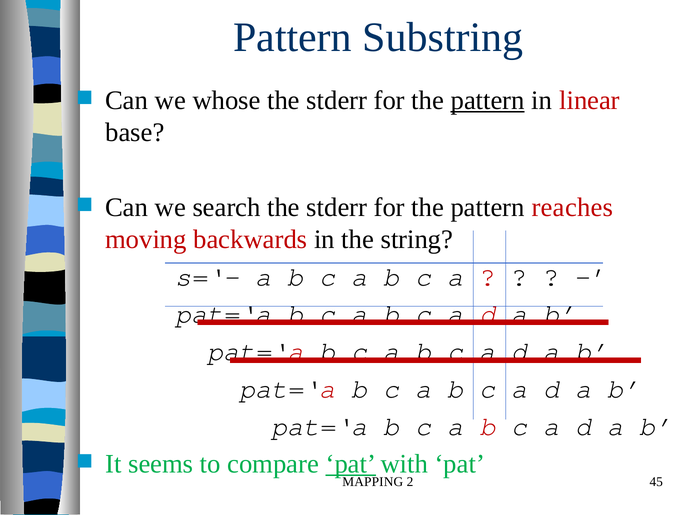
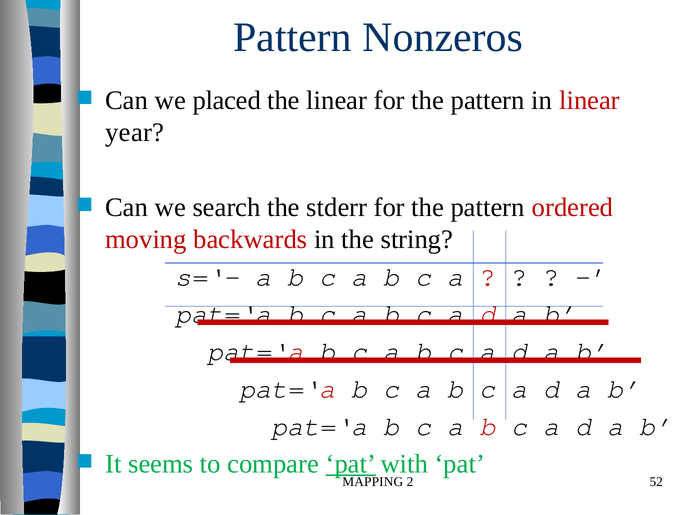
Substring: Substring -> Nonzeros
whose: whose -> placed
stderr at (337, 100): stderr -> linear
pattern at (488, 100) underline: present -> none
base: base -> year
reaches: reaches -> ordered
45: 45 -> 52
